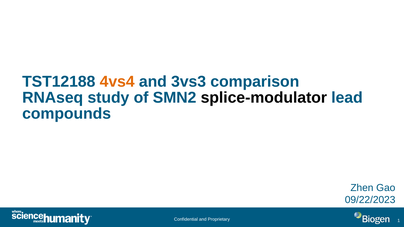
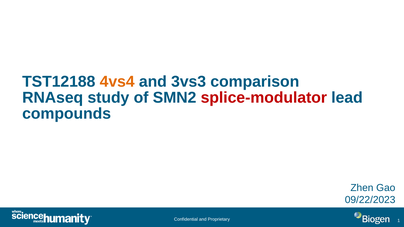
splice-modulator colour: black -> red
